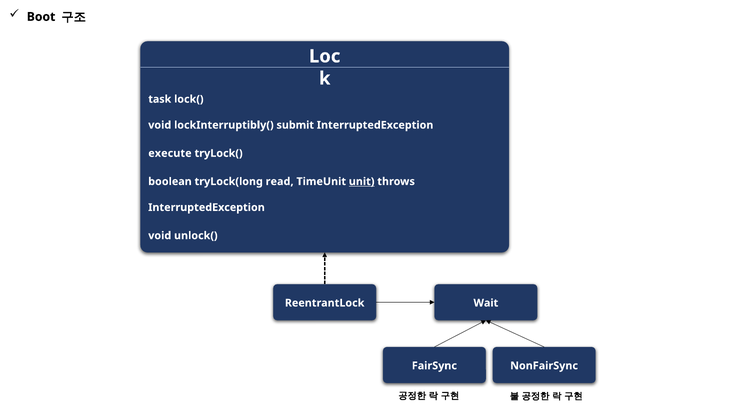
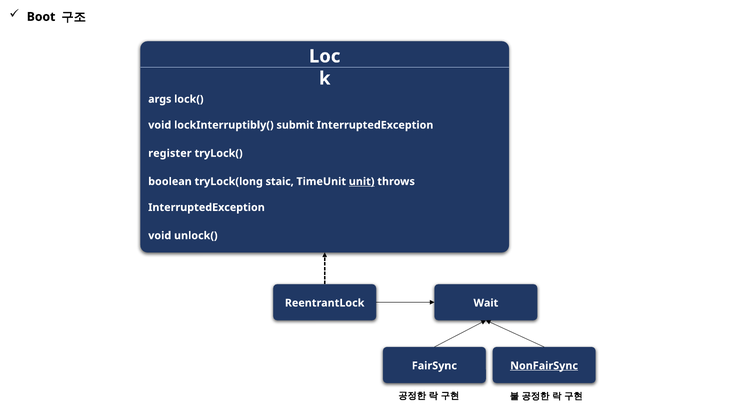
task: task -> args
execute: execute -> register
read: read -> staic
NonFairSync underline: none -> present
